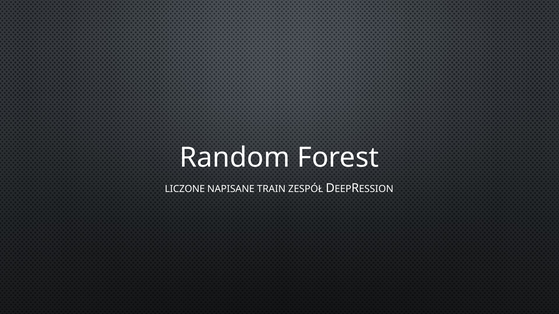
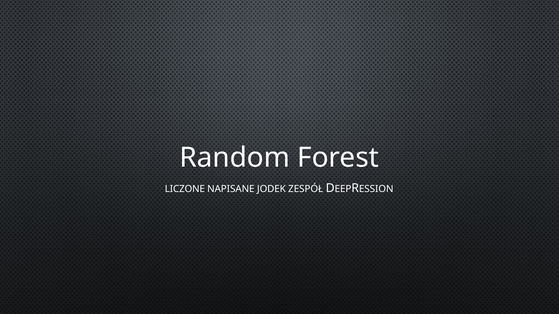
TRAIN: TRAIN -> JODEK
